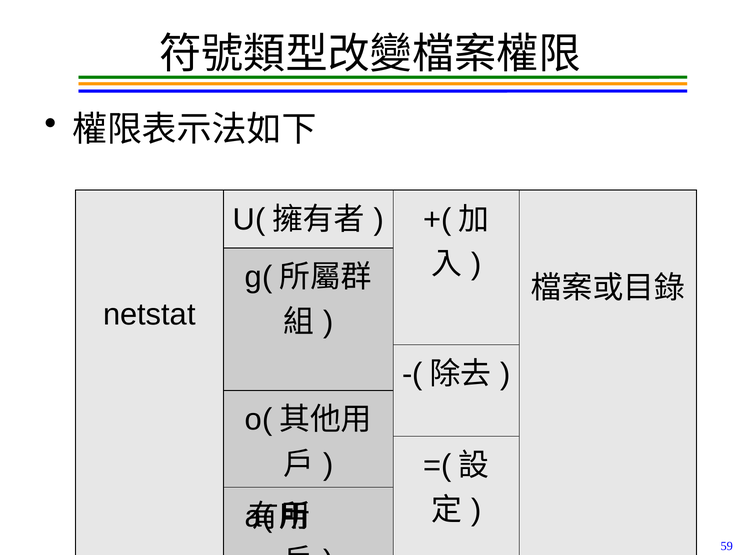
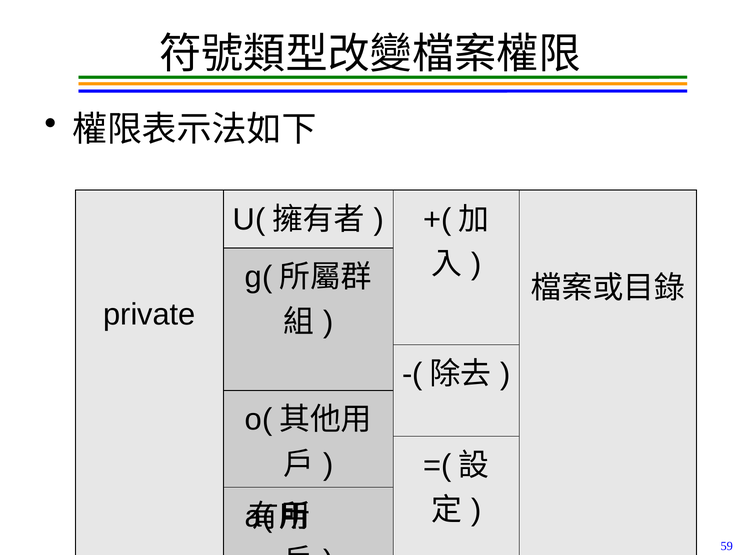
netstat: netstat -> private
